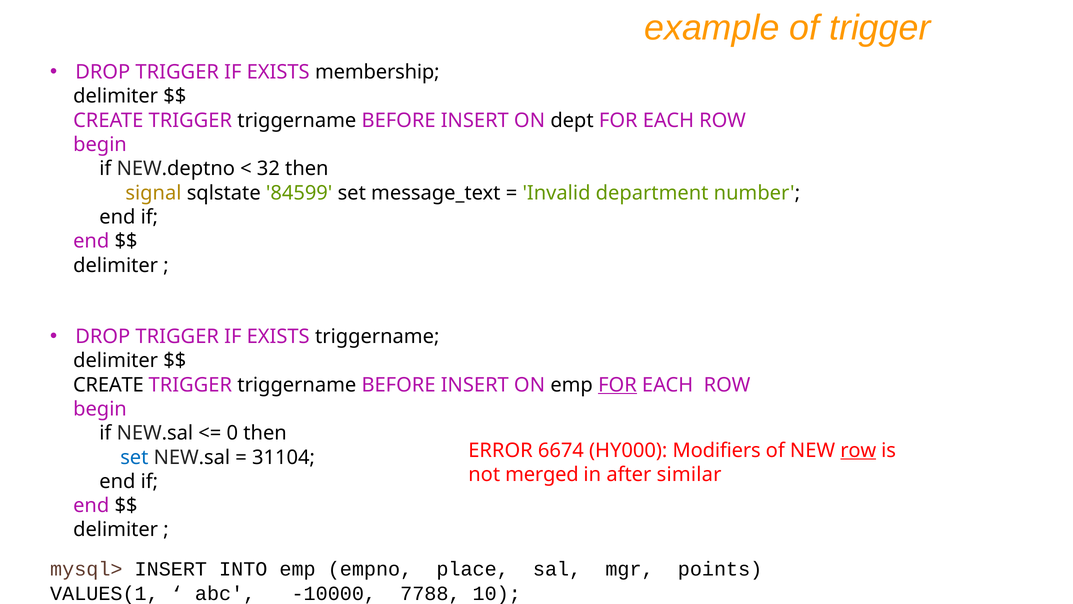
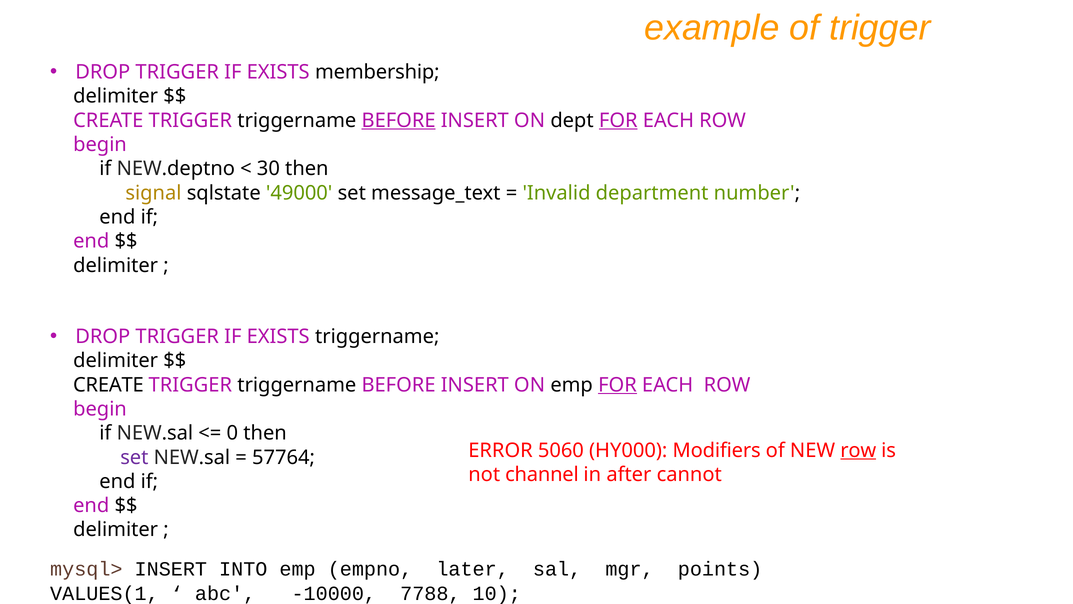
BEFORE at (399, 120) underline: none -> present
FOR at (618, 120) underline: none -> present
32: 32 -> 30
84599: 84599 -> 49000
6674: 6674 -> 5060
set at (134, 457) colour: blue -> purple
31104: 31104 -> 57764
merged: merged -> channel
similar: similar -> cannot
place: place -> later
